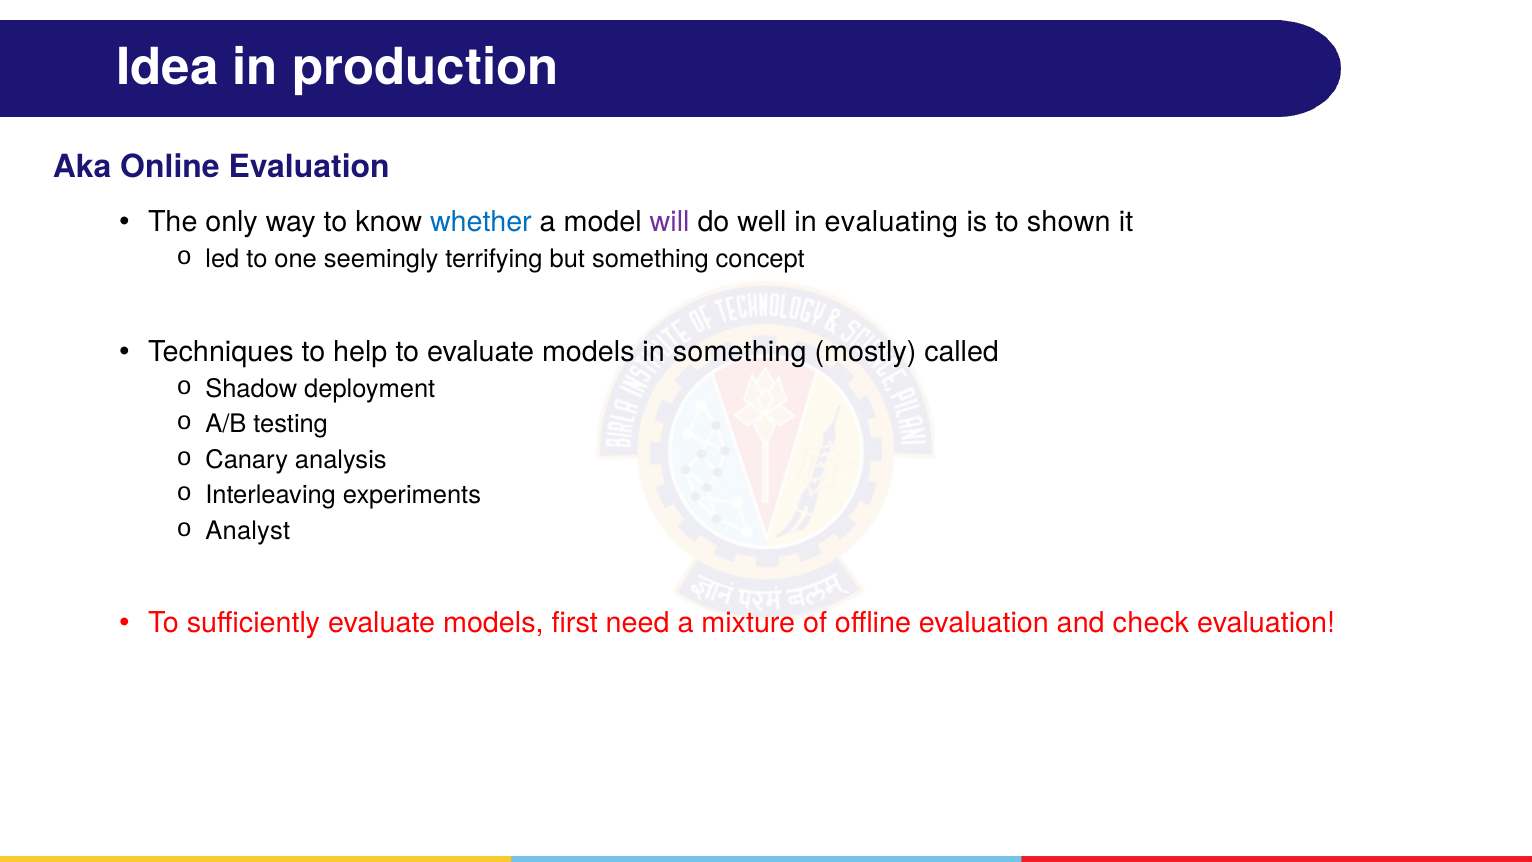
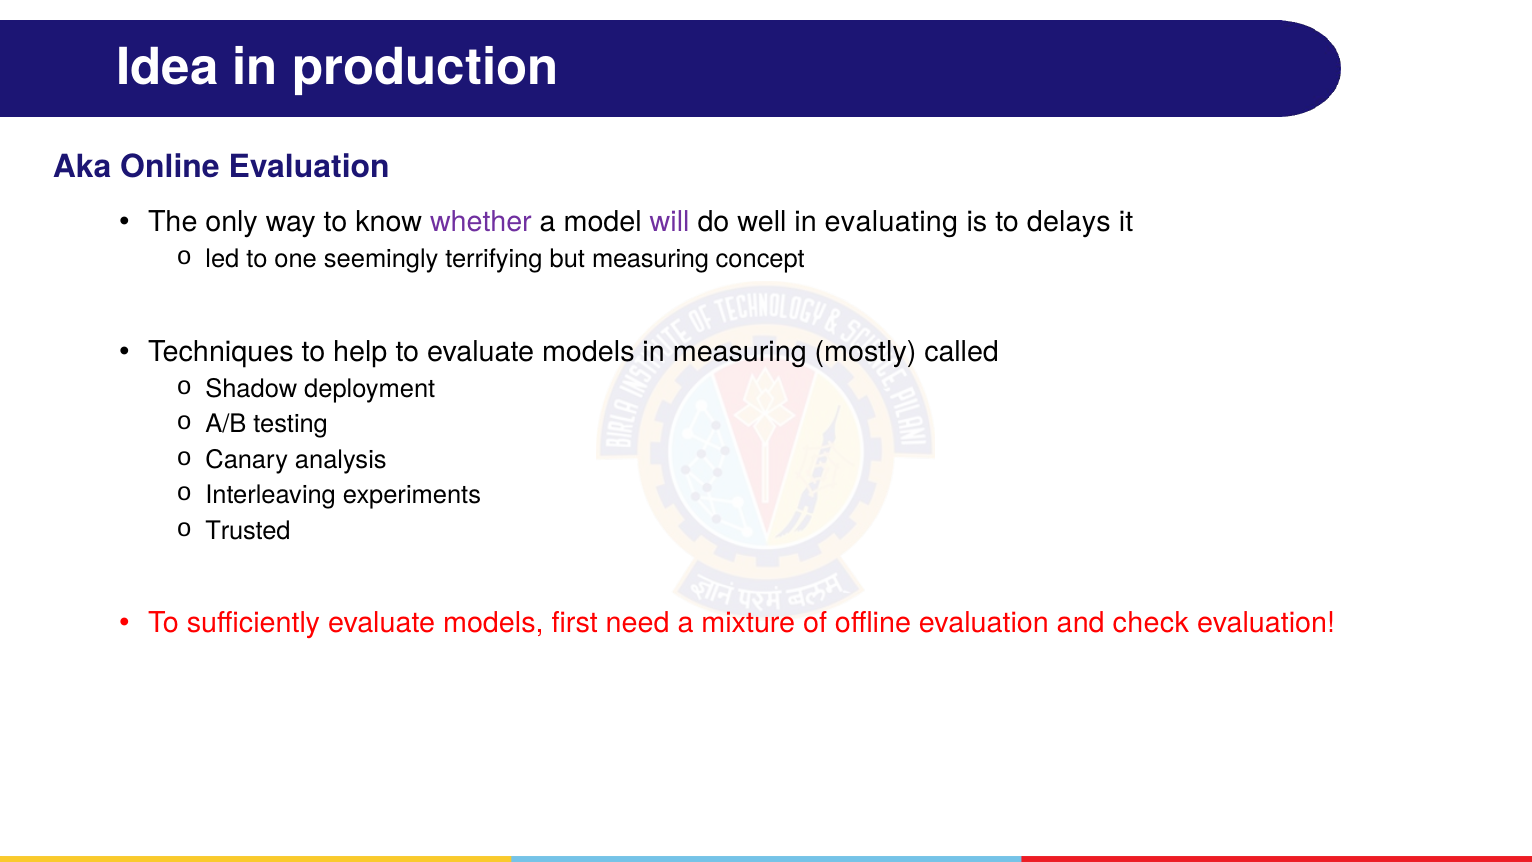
whether colour: blue -> purple
shown: shown -> delays
but something: something -> measuring
in something: something -> measuring
Analyst: Analyst -> Trusted
